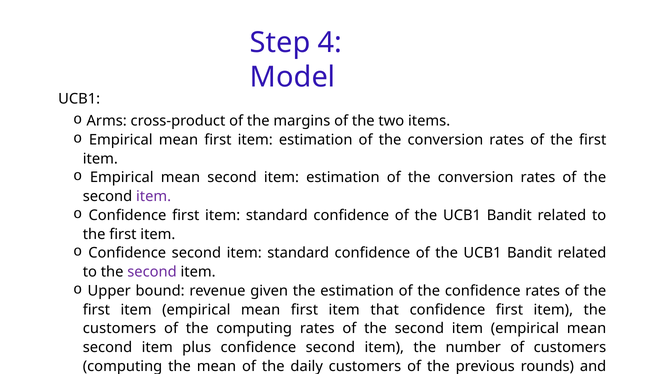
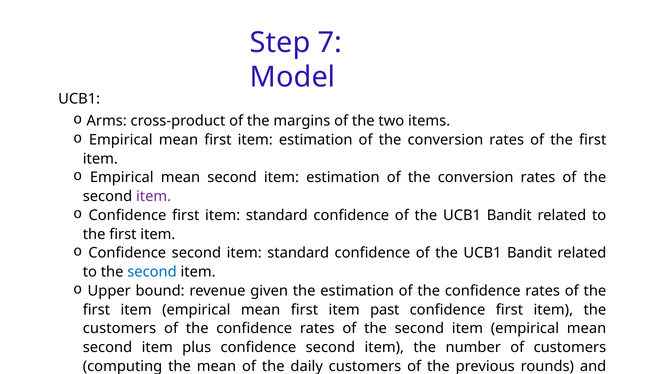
4: 4 -> 7
second at (152, 272) colour: purple -> blue
that: that -> past
computing at (254, 329): computing -> confidence
